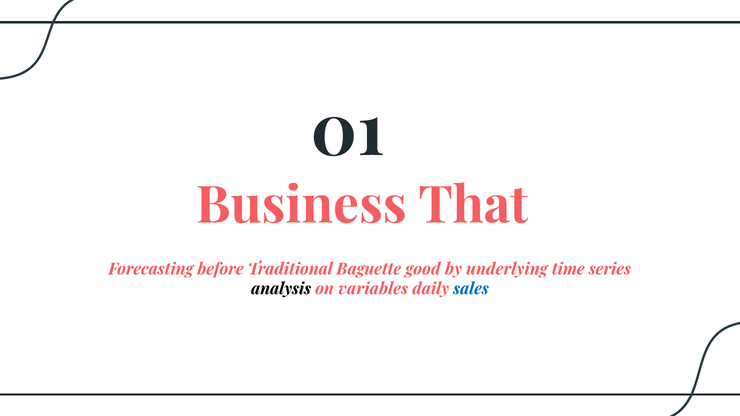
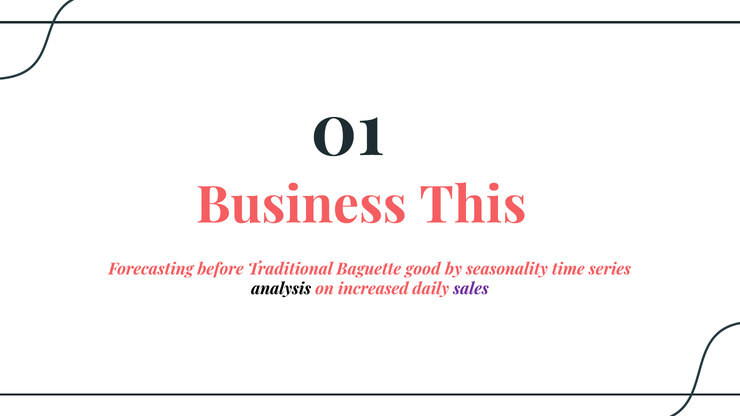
That: That -> This
underlying: underlying -> seasonality
variables: variables -> increased
sales colour: blue -> purple
